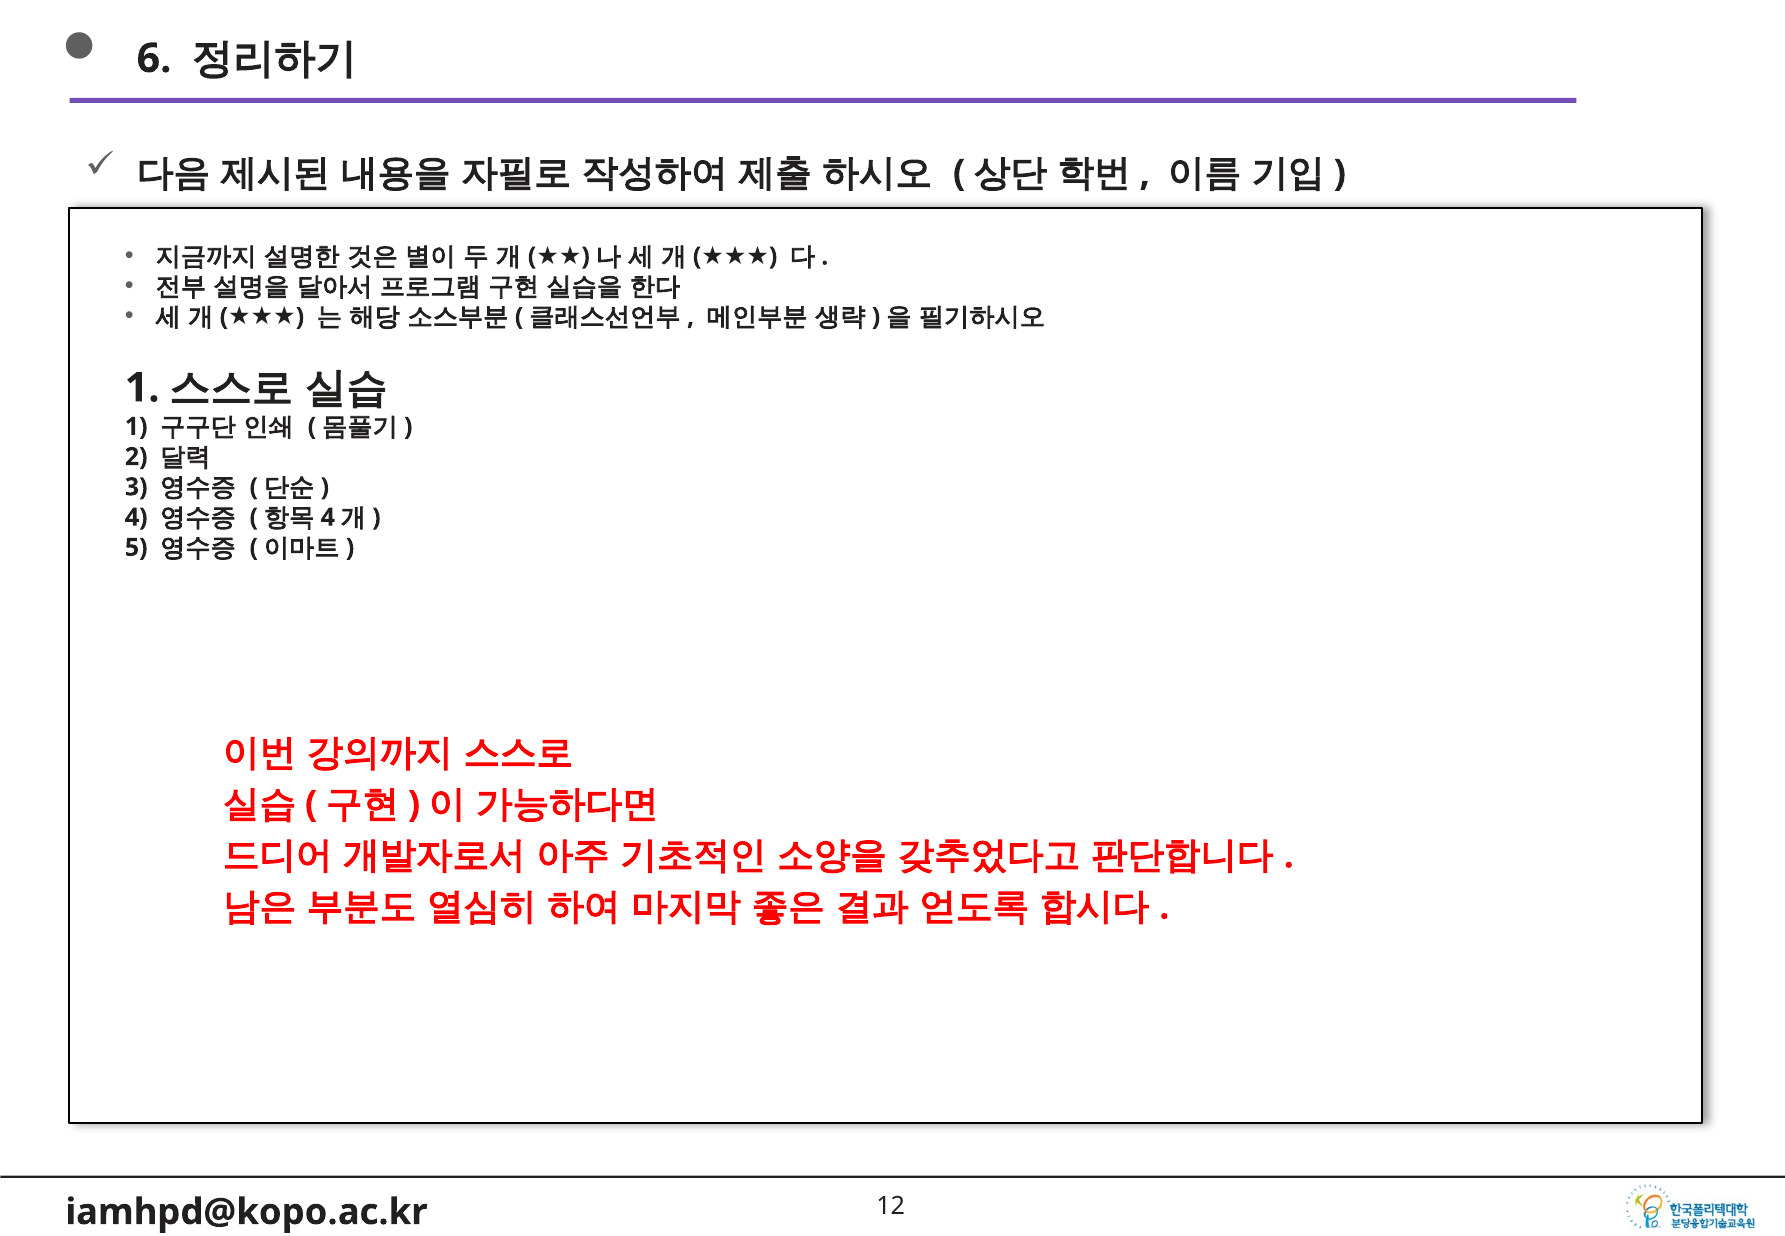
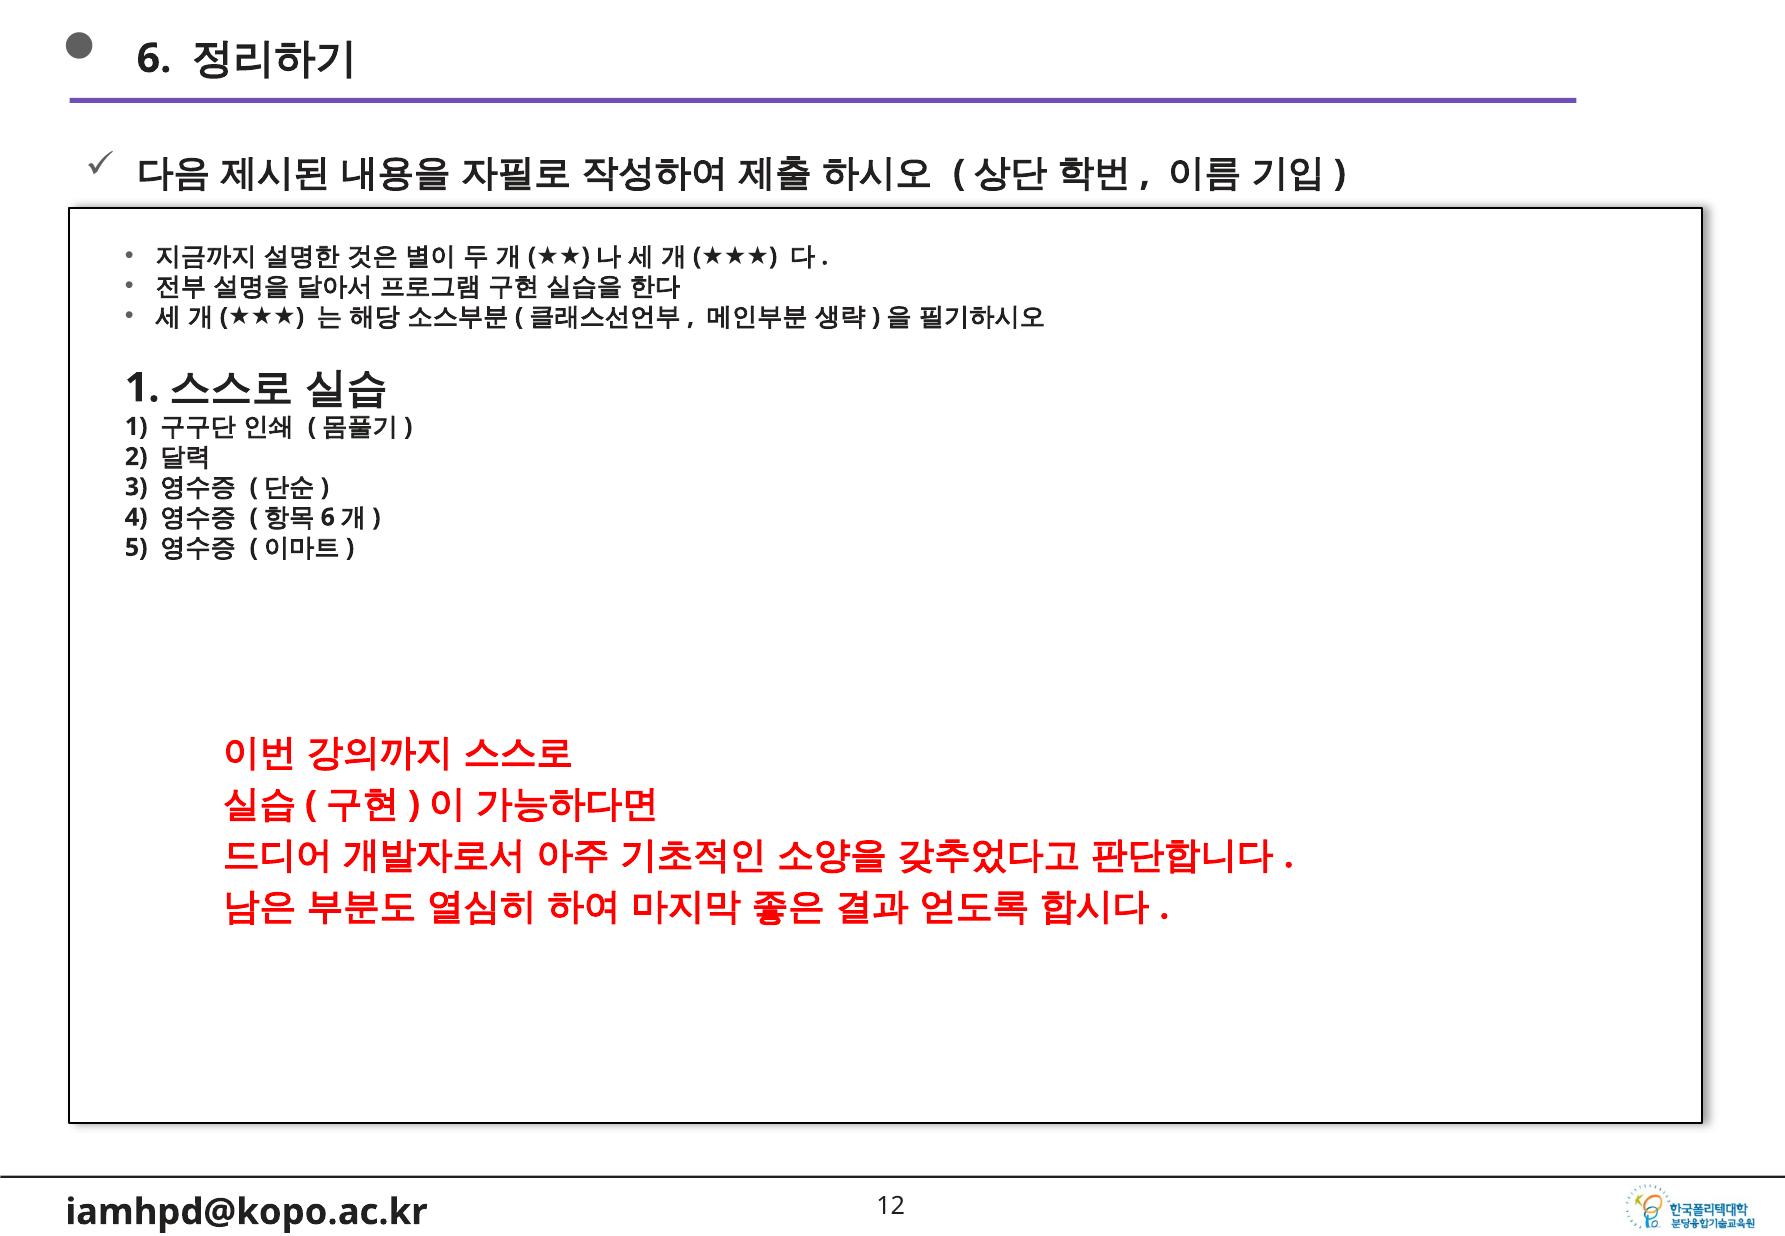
4 at (328, 517): 4 -> 6
